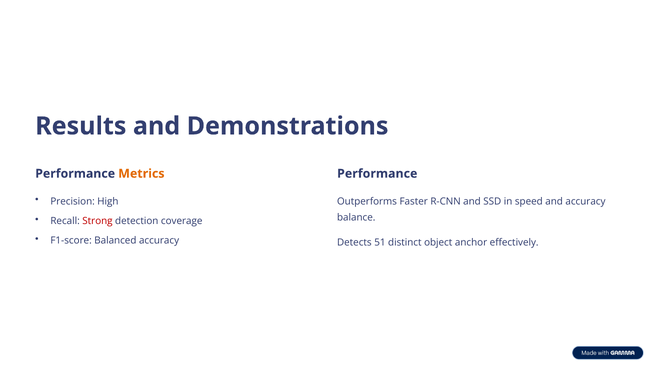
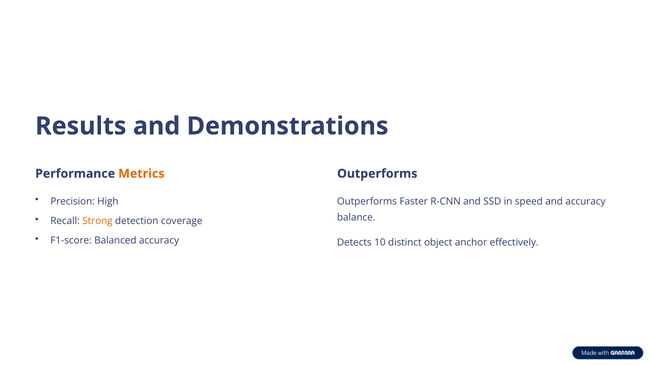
Performance at (377, 174): Performance -> Outperforms
Strong colour: red -> orange
51: 51 -> 10
